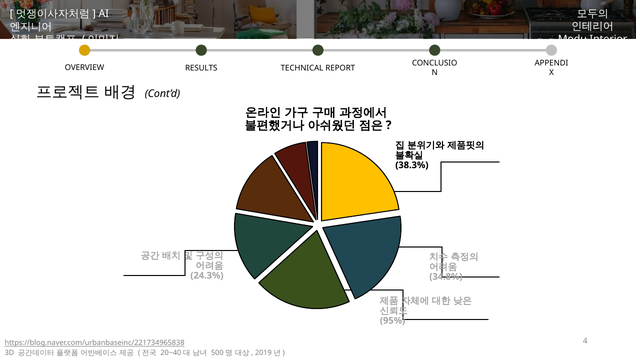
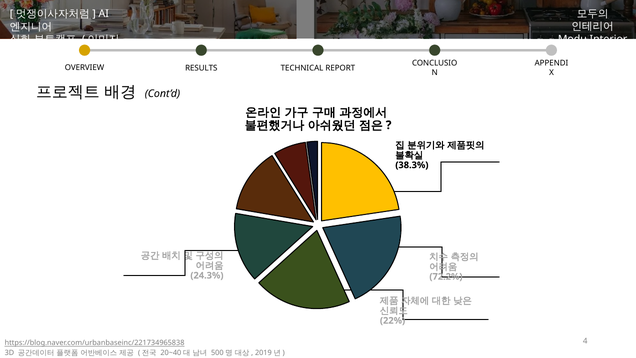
34.8%: 34.8% -> 72.2%
95%: 95% -> 22%
